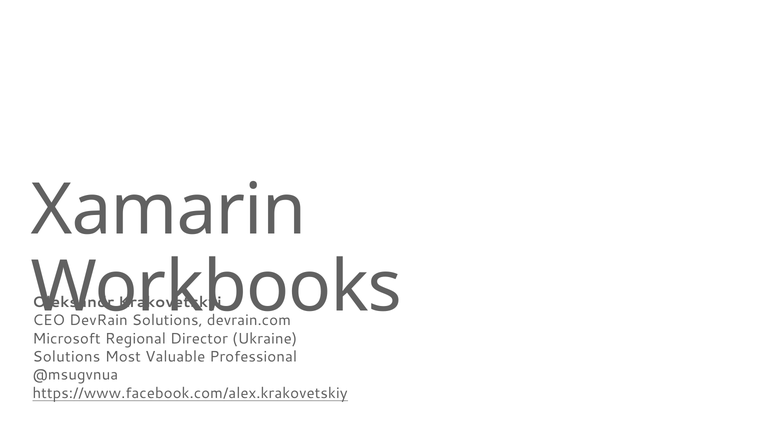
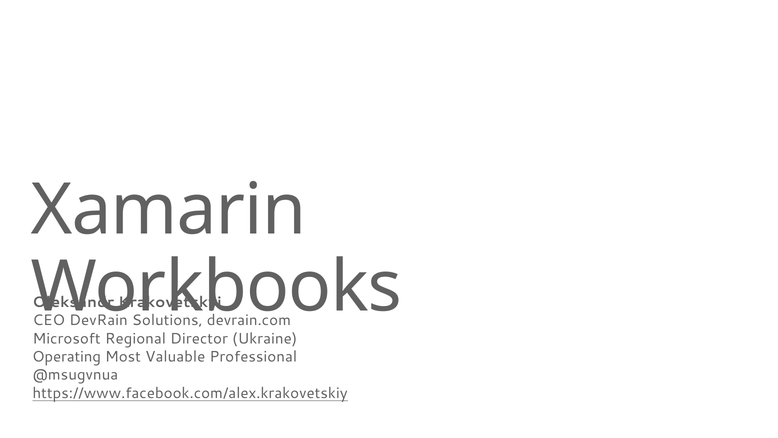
Solutions at (66, 356): Solutions -> Operating
